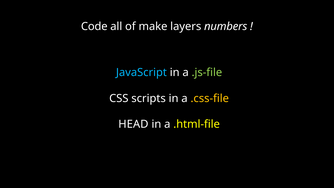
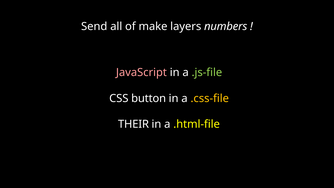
Code: Code -> Send
JavaScript colour: light blue -> pink
scripts: scripts -> button
HEAD: HEAD -> THEIR
